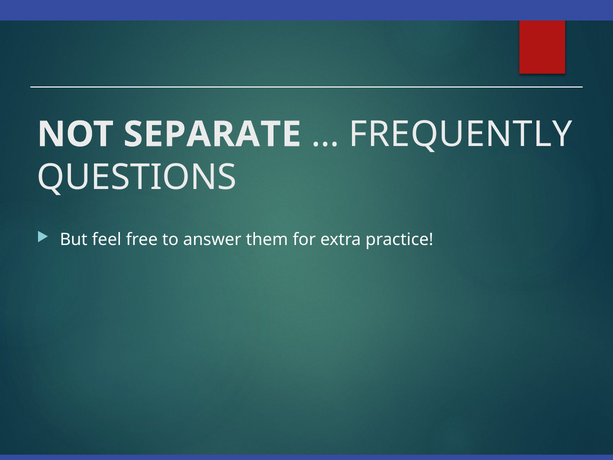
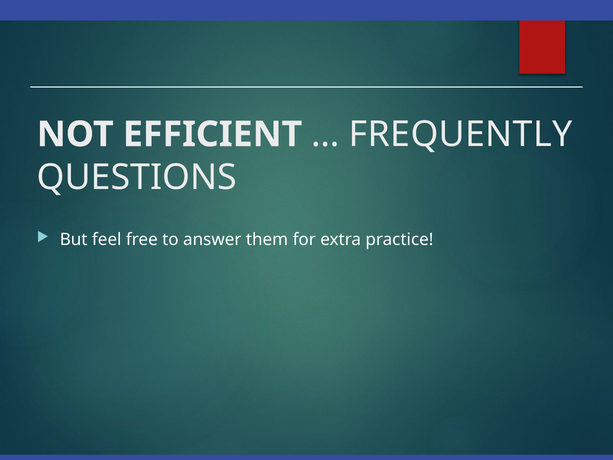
SEPARATE: SEPARATE -> EFFICIENT
